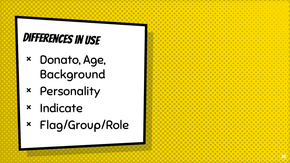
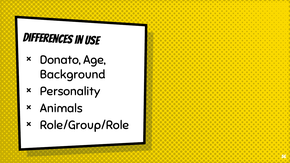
Indicate: Indicate -> Animals
Flag/Group/Role: Flag/Group/Role -> Role/Group/Role
